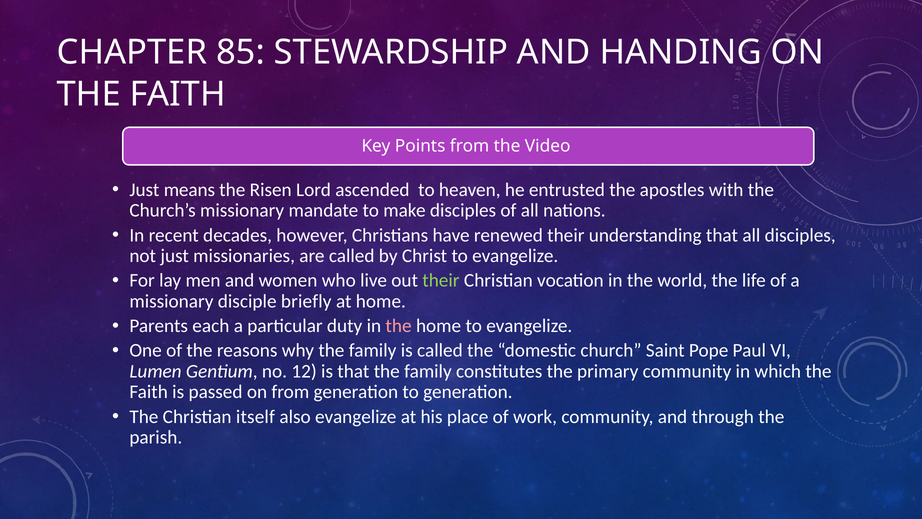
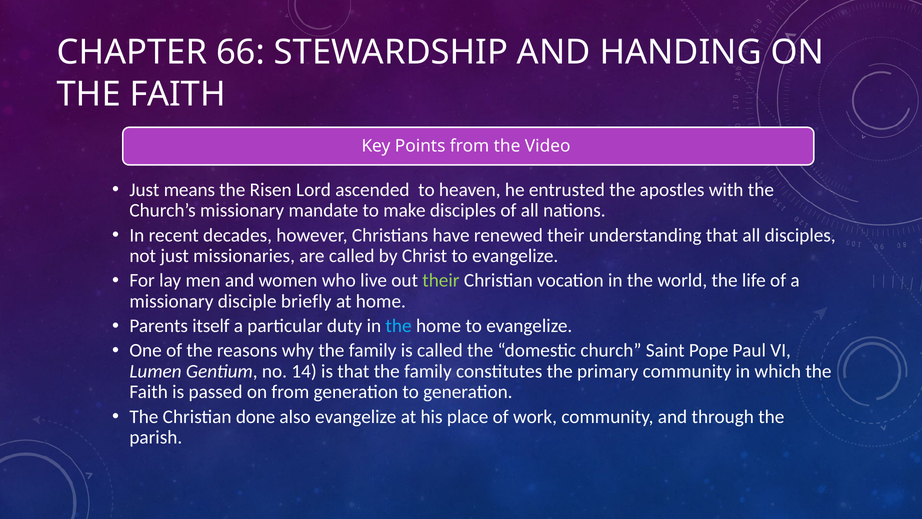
85: 85 -> 66
each: each -> itself
the at (399, 326) colour: pink -> light blue
12: 12 -> 14
itself: itself -> done
